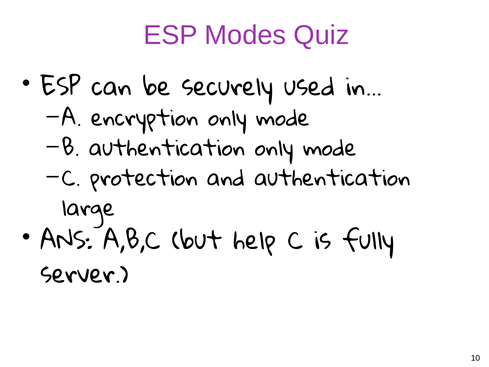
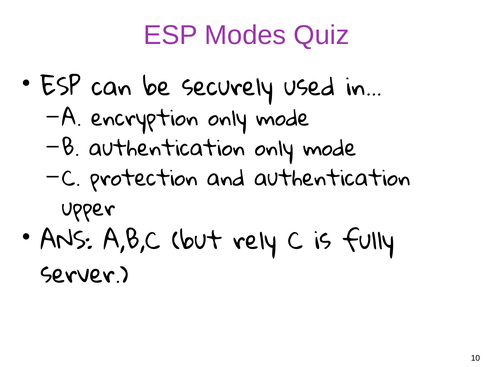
large: large -> upper
help: help -> rely
